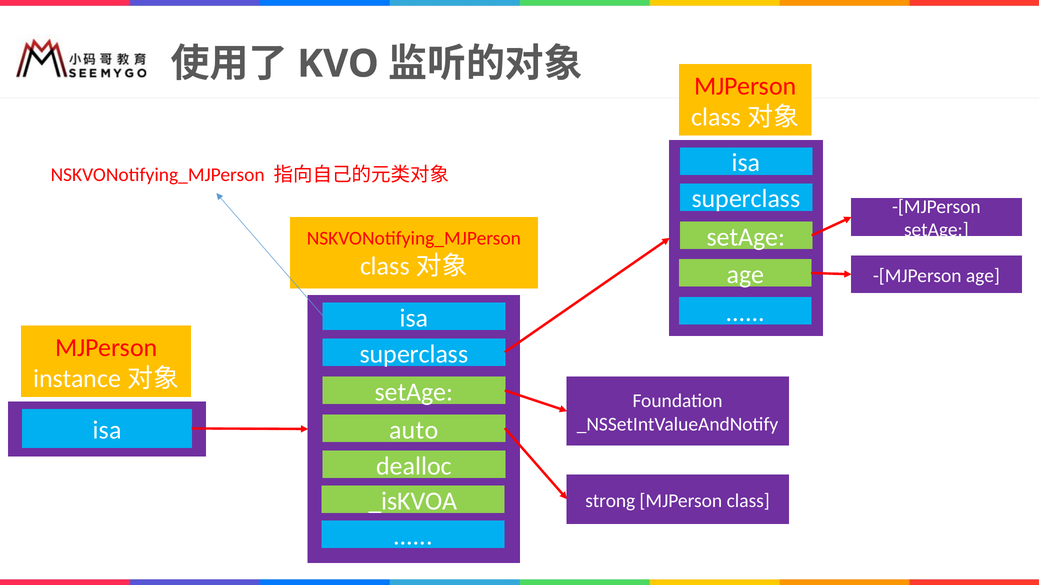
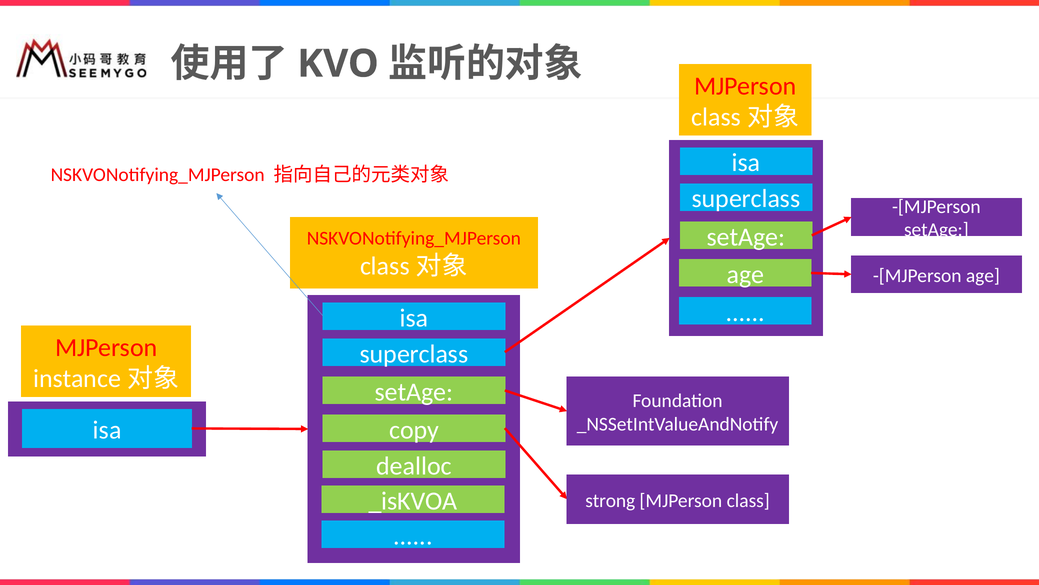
auto: auto -> copy
